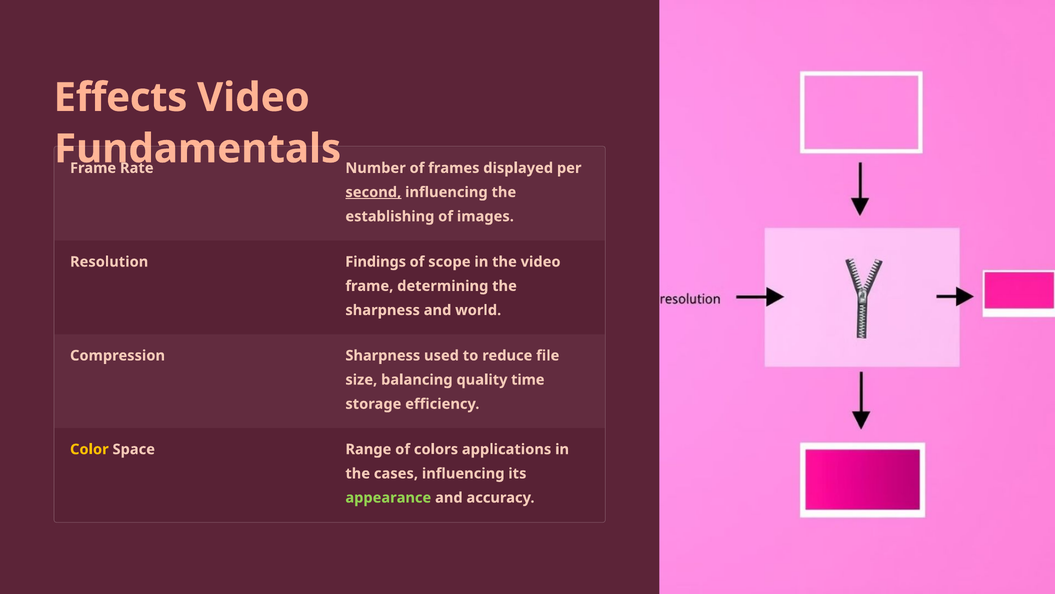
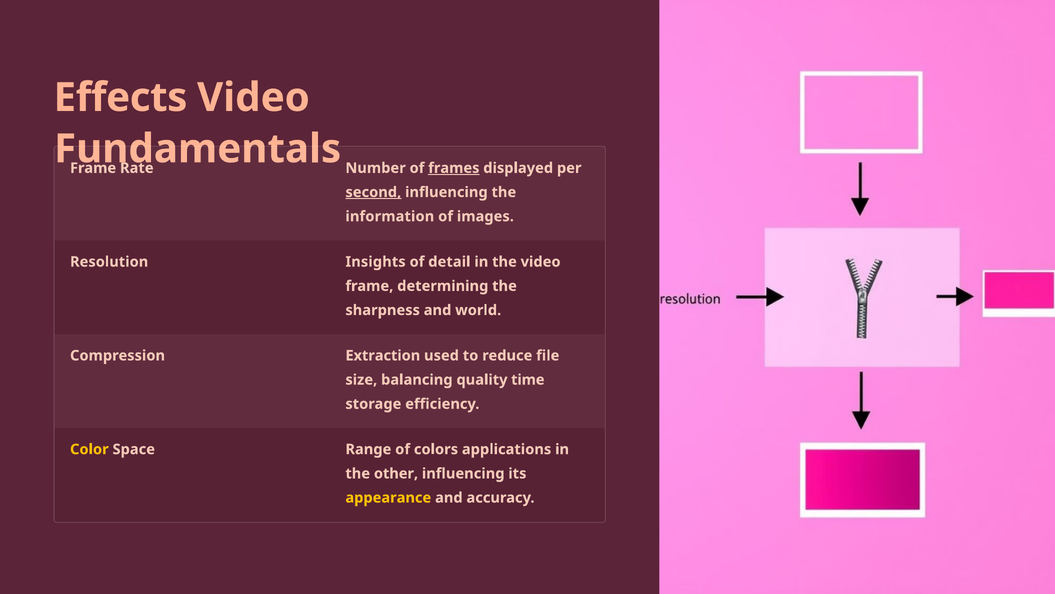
frames underline: none -> present
establishing: establishing -> information
Findings: Findings -> Insights
scope: scope -> detail
Compression Sharpness: Sharpness -> Extraction
cases: cases -> other
appearance colour: light green -> yellow
